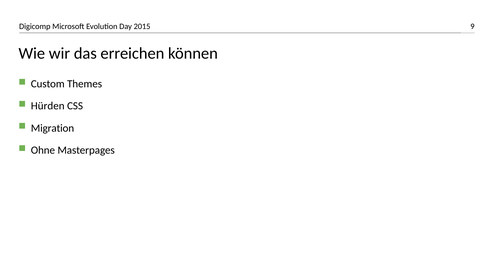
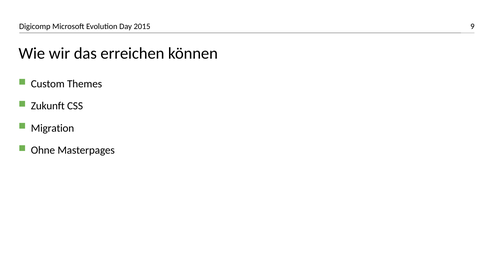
Hürden: Hürden -> Zukunft
